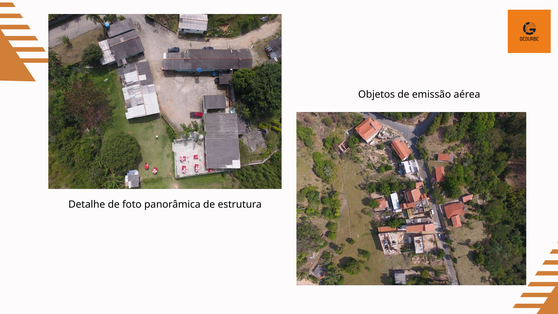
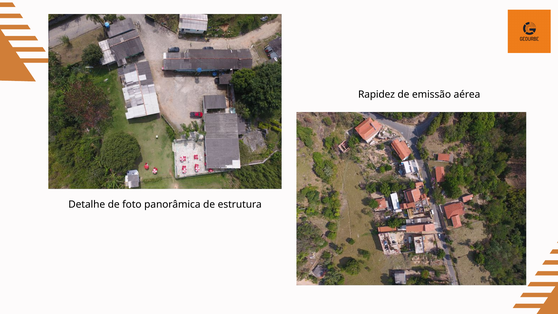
Objetos: Objetos -> Rapidez
